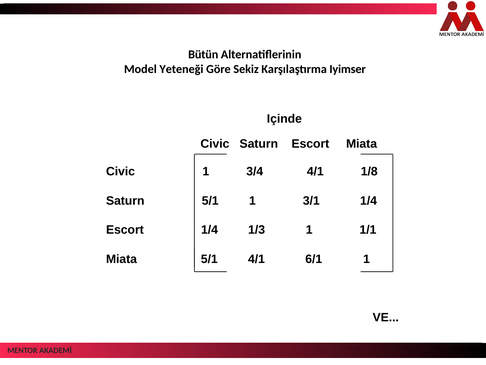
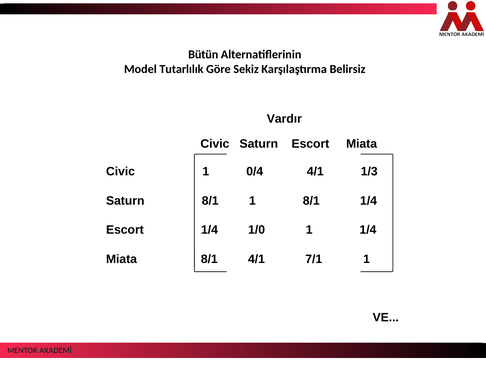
Yeteneği: Yeteneği -> Tutarlılık
Iyimser: Iyimser -> Belirsiz
Içinde: Içinde -> Vardır
3/4: 3/4 -> 0/4
1/8: 1/8 -> 1/3
Saturn 5/1: 5/1 -> 8/1
1 3/1: 3/1 -> 8/1
1/3: 1/3 -> 1/0
1 1/1: 1/1 -> 1/4
Miata 5/1: 5/1 -> 8/1
6/1: 6/1 -> 7/1
